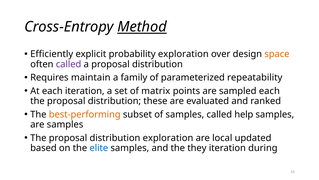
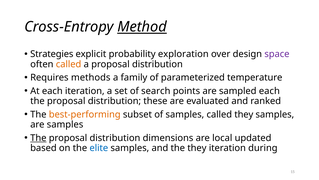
Efficiently: Efficiently -> Strategies
space colour: orange -> purple
called at (69, 64) colour: purple -> orange
maintain: maintain -> methods
repeatability: repeatability -> temperature
matrix: matrix -> search
called help: help -> they
The at (38, 138) underline: none -> present
distribution exploration: exploration -> dimensions
